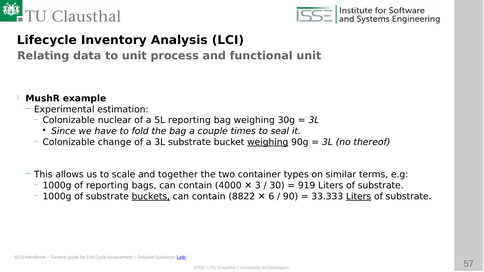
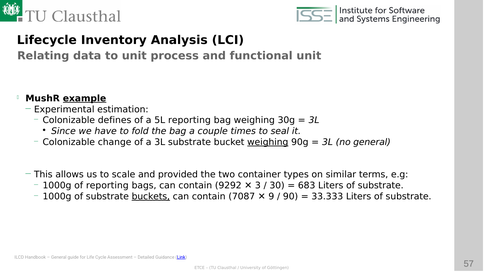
example underline: none -> present
nuclear: nuclear -> defines
no thereof: thereof -> general
together: together -> provided
4000: 4000 -> 9292
919: 919 -> 683
8822: 8822 -> 7087
6: 6 -> 9
Liters at (359, 197) underline: present -> none
